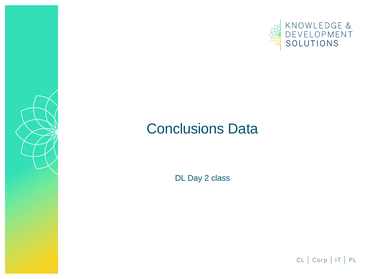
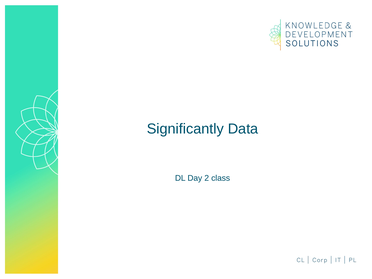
Conclusions: Conclusions -> Significantly
